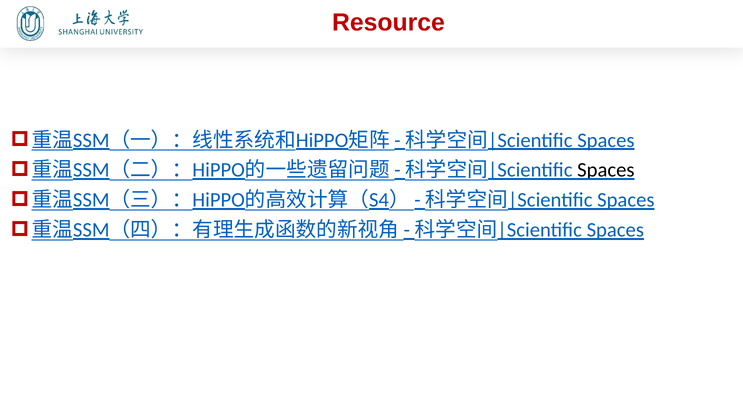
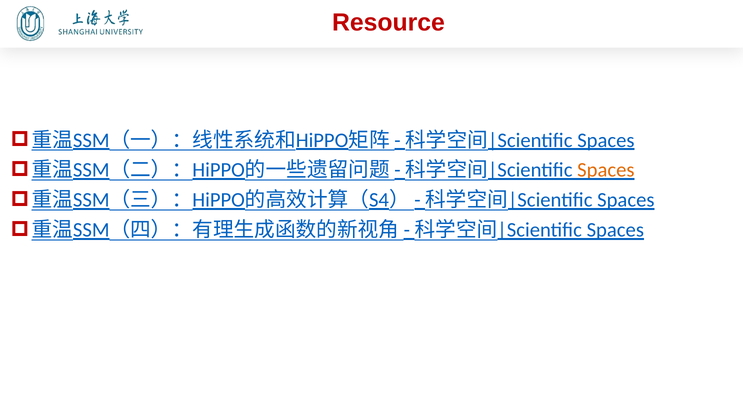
Spaces at (606, 170) colour: black -> orange
